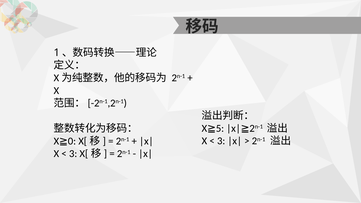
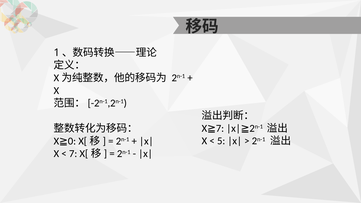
X 5: 5 -> 7
3 at (221, 141): 3 -> 5
3 at (73, 154): 3 -> 7
